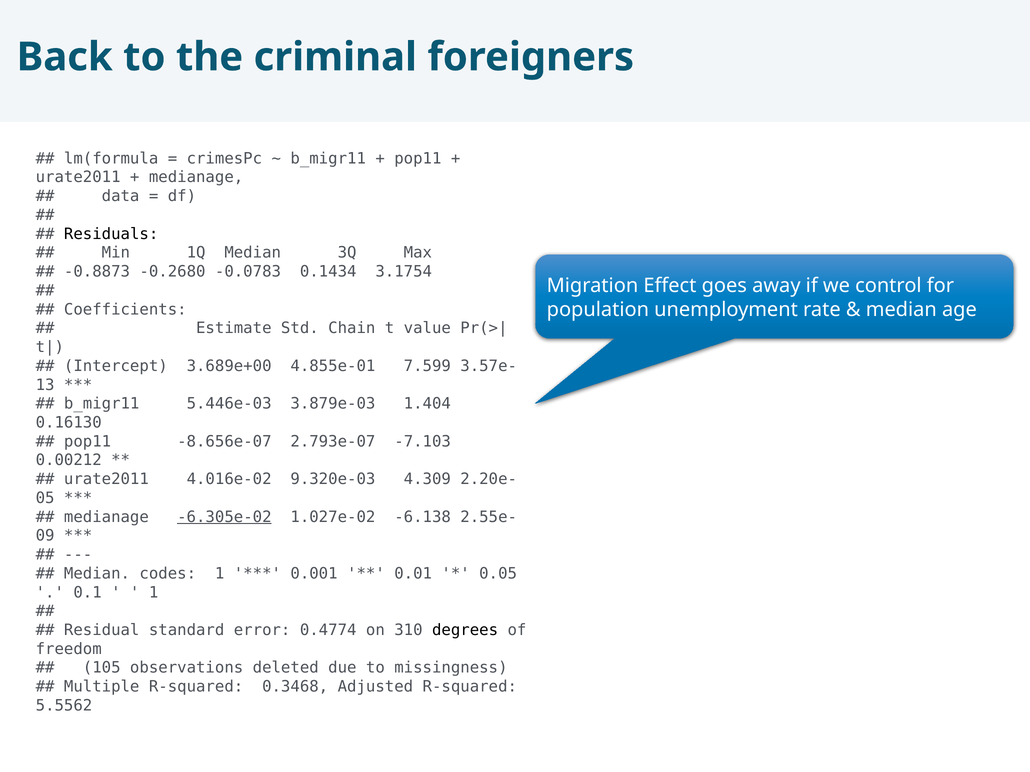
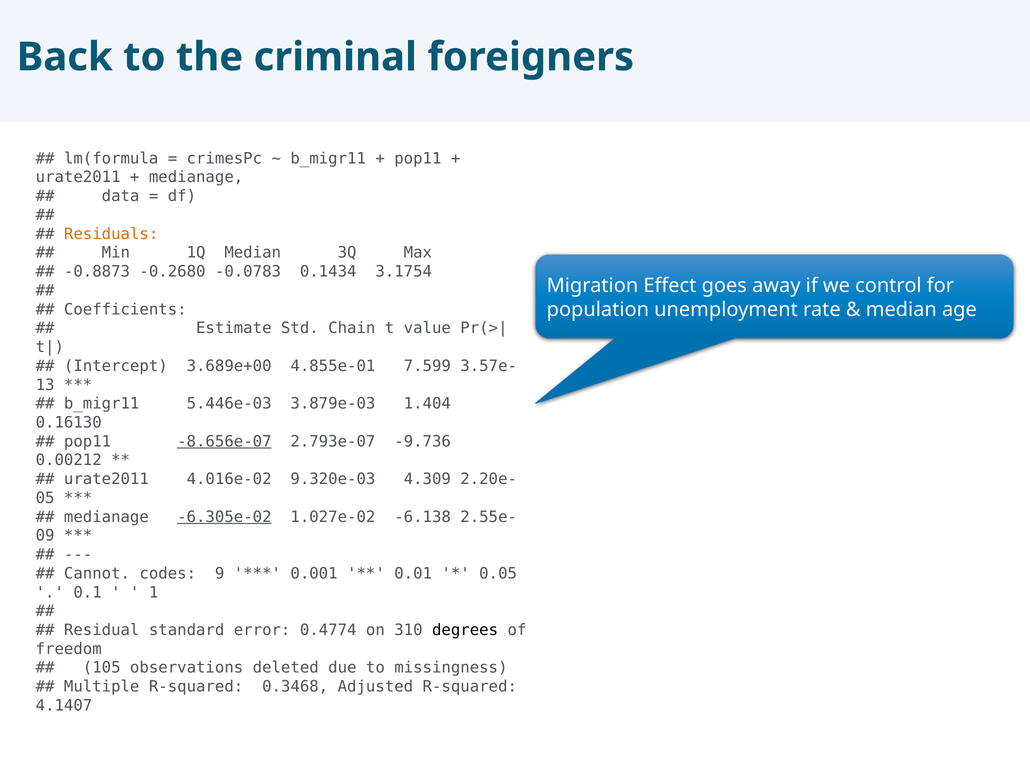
Residuals colour: black -> orange
-8.656e-07 underline: none -> present
-7.103: -7.103 -> -9.736
Median at (97, 574): Median -> Cannot
codes 1: 1 -> 9
5.5562: 5.5562 -> 4.1407
